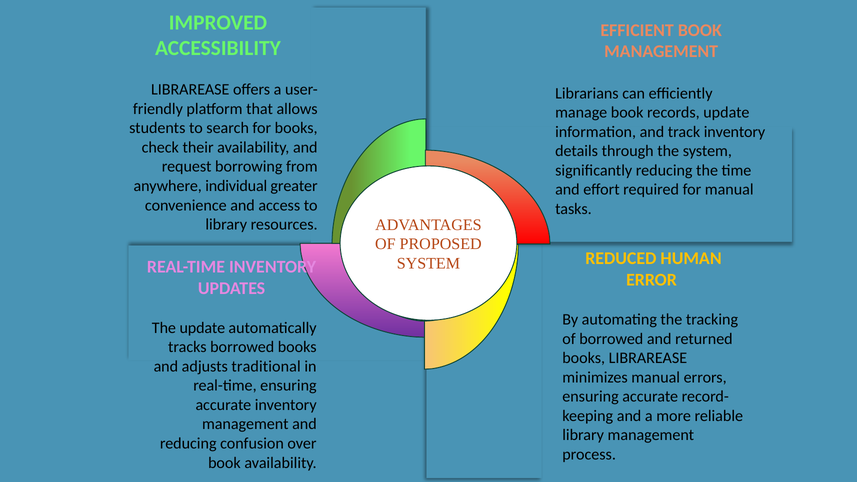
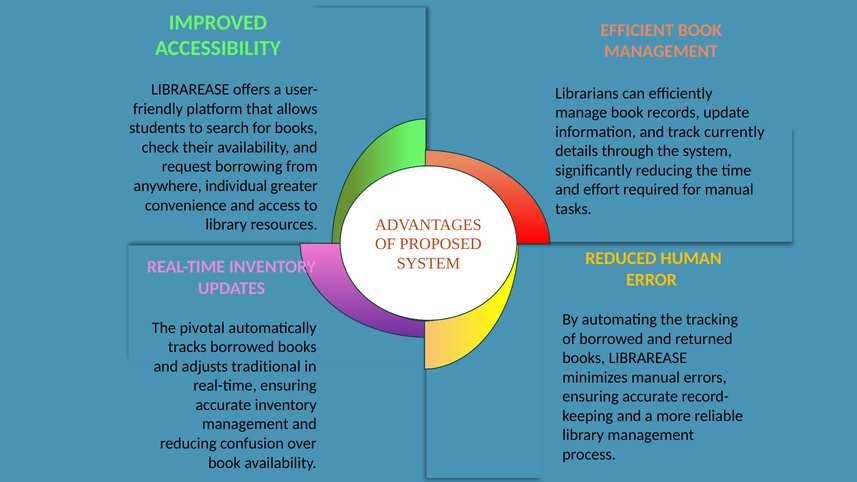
track inventory: inventory -> currently
The update: update -> pivotal
